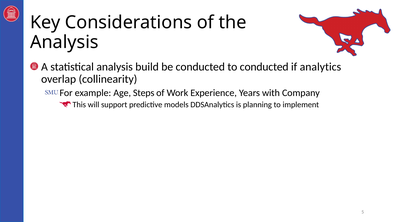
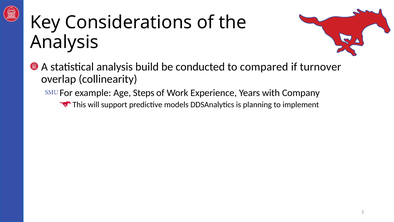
to conducted: conducted -> compared
analytics: analytics -> turnover
